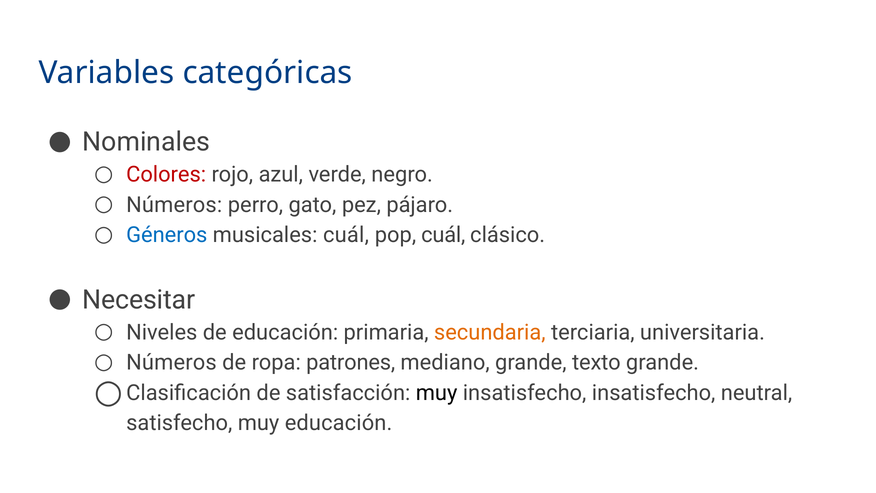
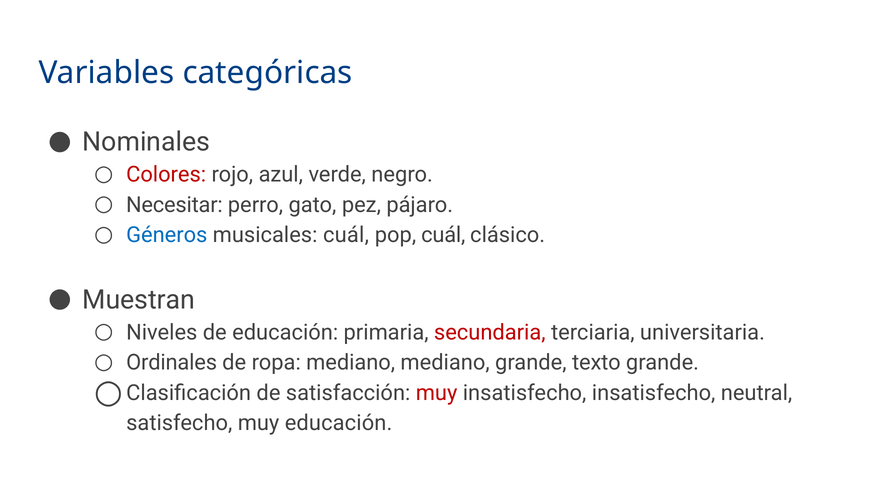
Números at (174, 205): Números -> Necesitar
Necesitar: Necesitar -> Muestran
secundaria colour: orange -> red
Números at (171, 363): Números -> Ordinales
ropa patrones: patrones -> mediano
muy at (437, 393) colour: black -> red
